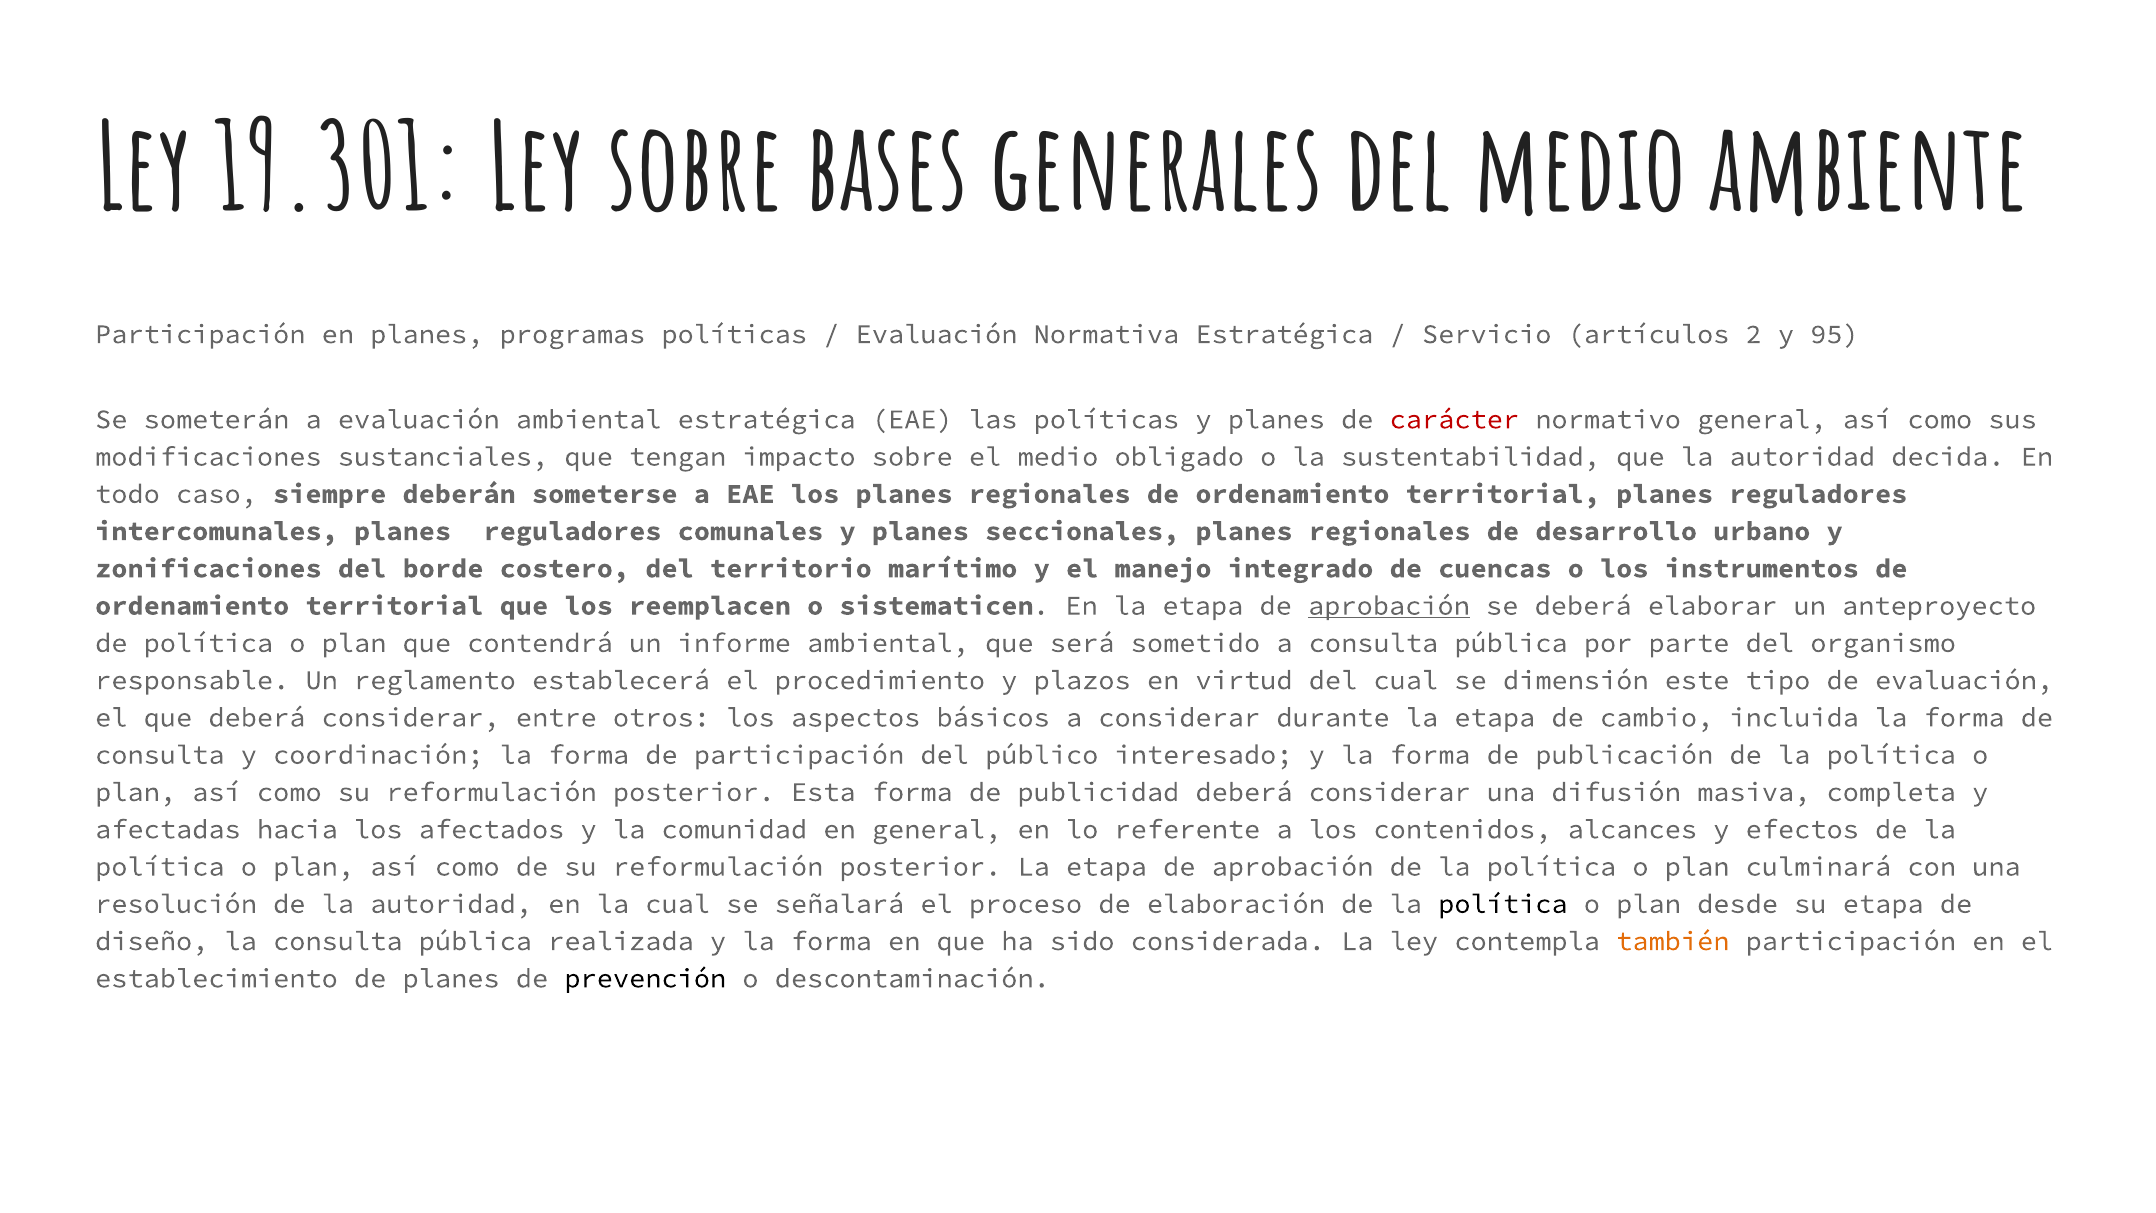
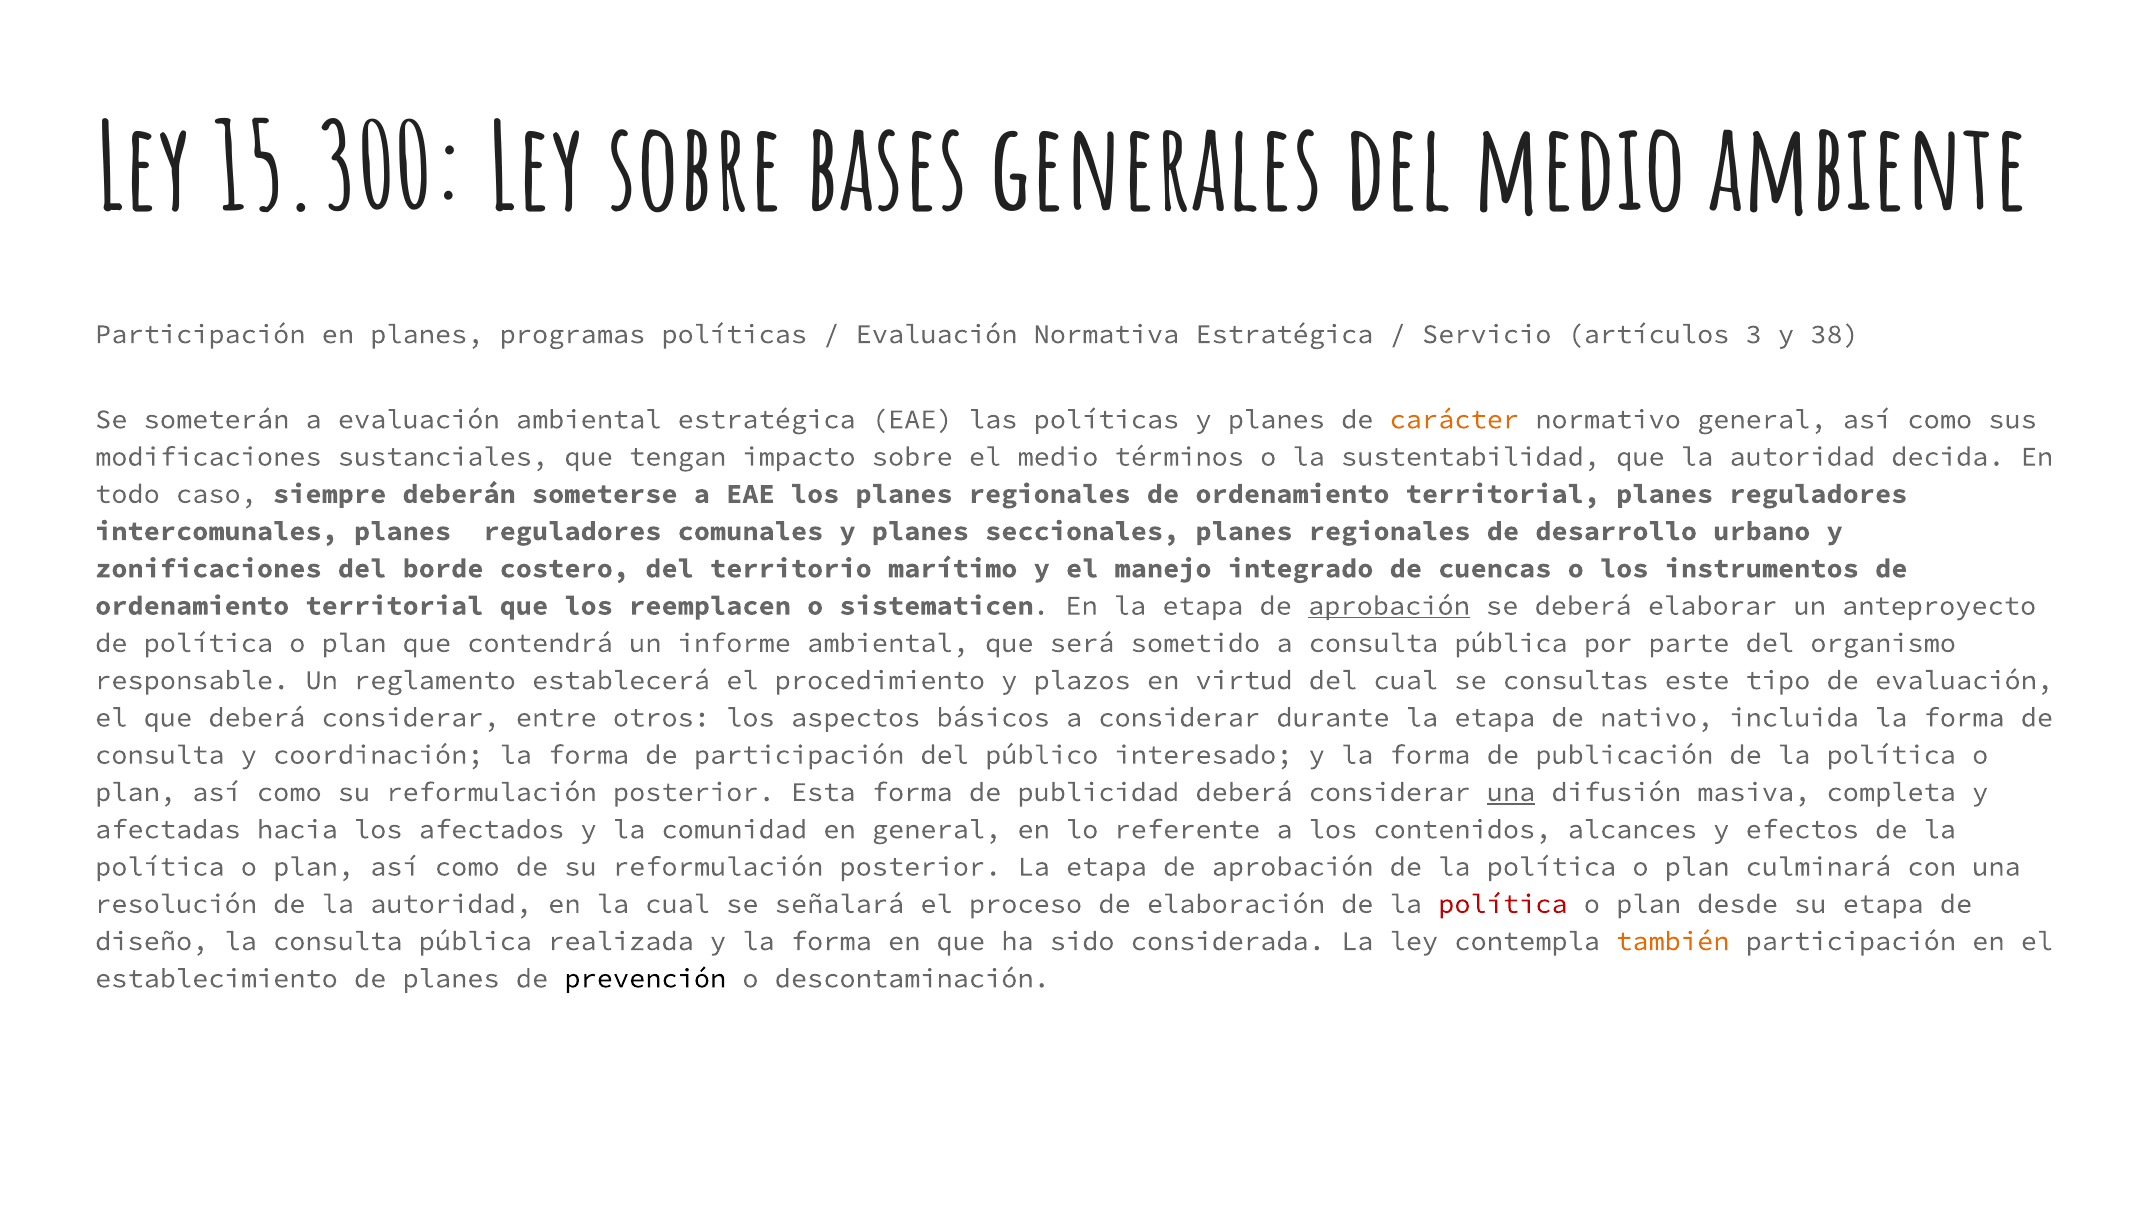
19.301: 19.301 -> 15.300
2: 2 -> 3
95: 95 -> 38
carácter colour: red -> orange
obligado: obligado -> términos
dimensión: dimensión -> consultas
cambio: cambio -> nativo
una at (1511, 792) underline: none -> present
política at (1503, 904) colour: black -> red
